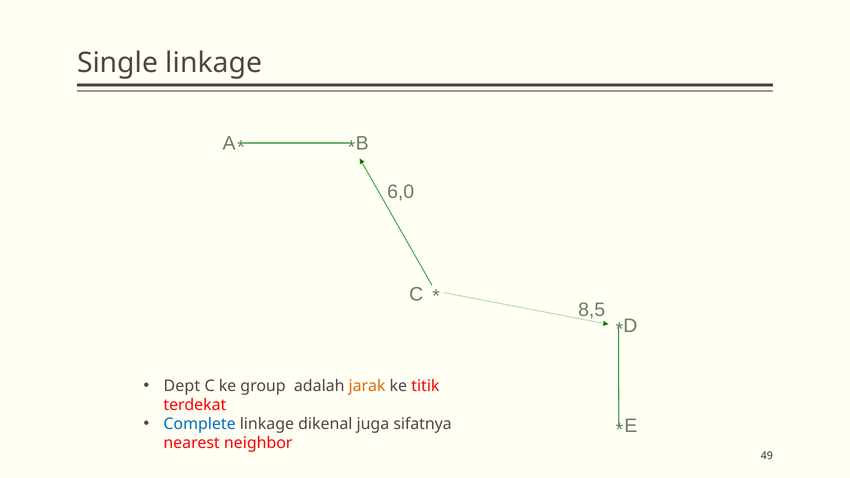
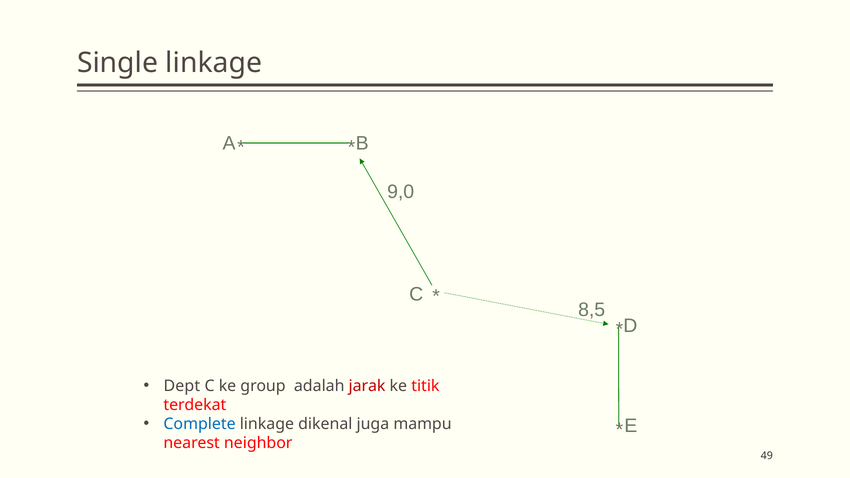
6,0: 6,0 -> 9,0
jarak colour: orange -> red
sifatnya: sifatnya -> mampu
